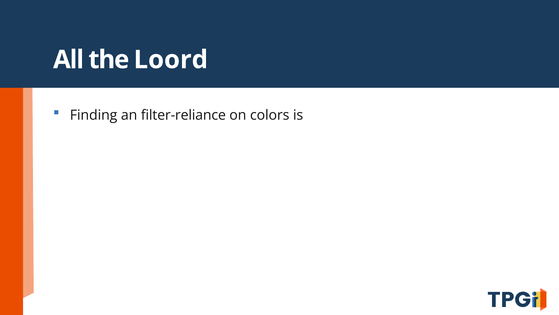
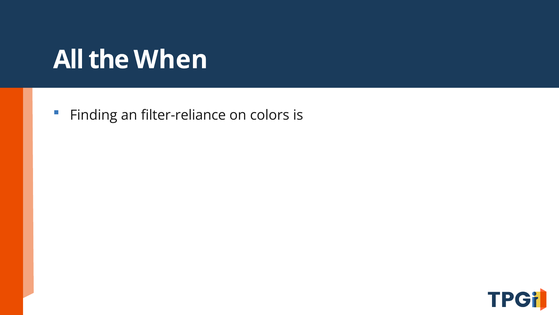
Loord: Loord -> When
